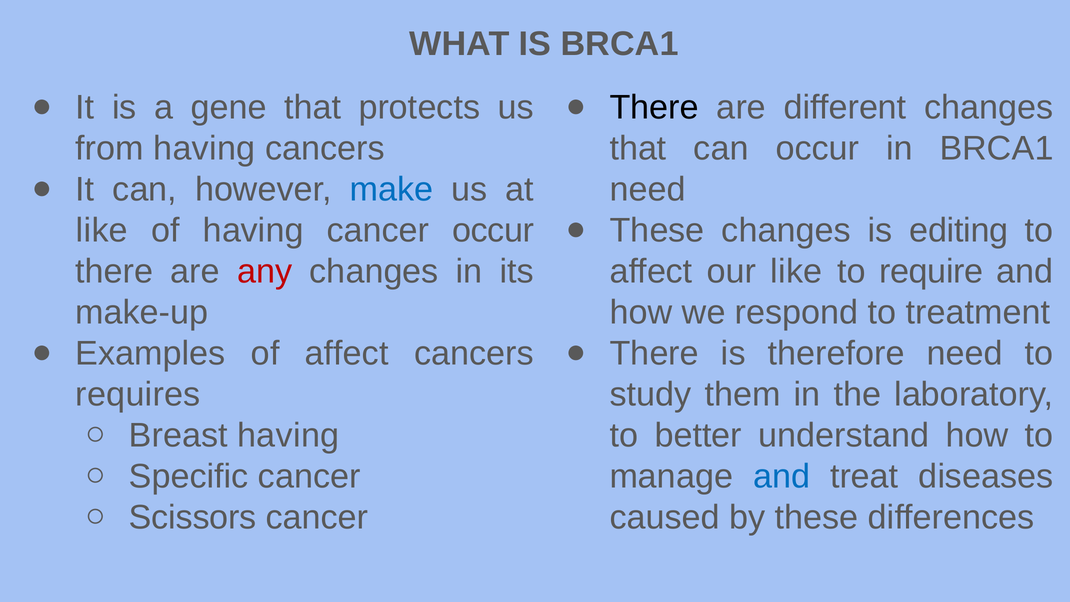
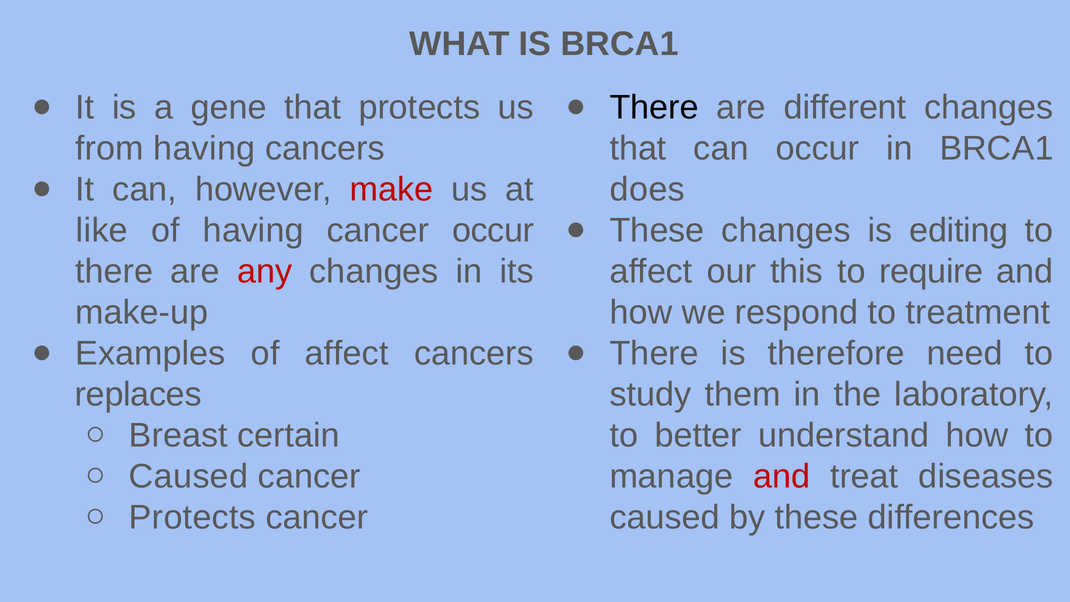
make colour: blue -> red
need at (648, 189): need -> does
our like: like -> this
requires: requires -> replaces
Breast having: having -> certain
Specific at (189, 476): Specific -> Caused
and at (782, 476) colour: blue -> red
Scissors at (193, 517): Scissors -> Protects
